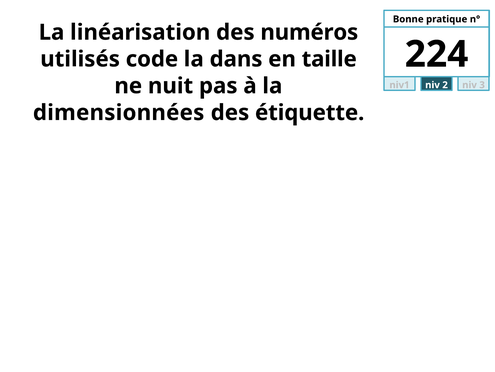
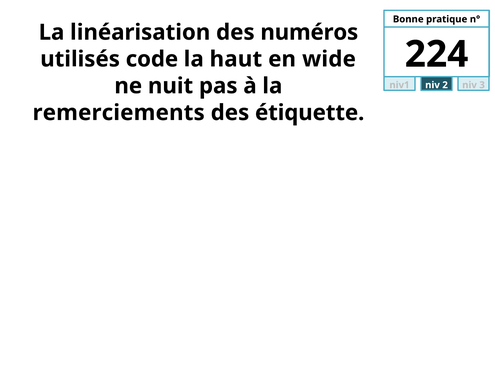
dans: dans -> haut
taille: taille -> wide
dimensionnées: dimensionnées -> remerciements
